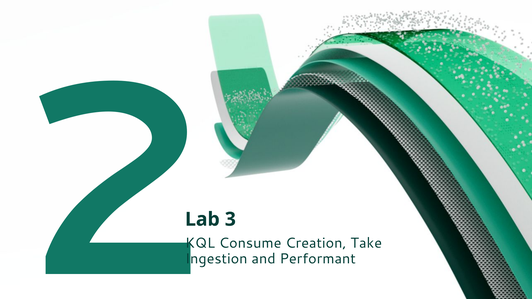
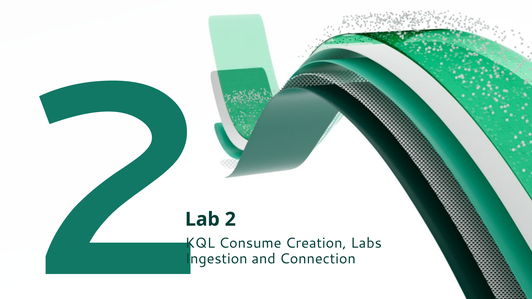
3 at (230, 219): 3 -> 2
Take: Take -> Labs
Performant: Performant -> Connection
